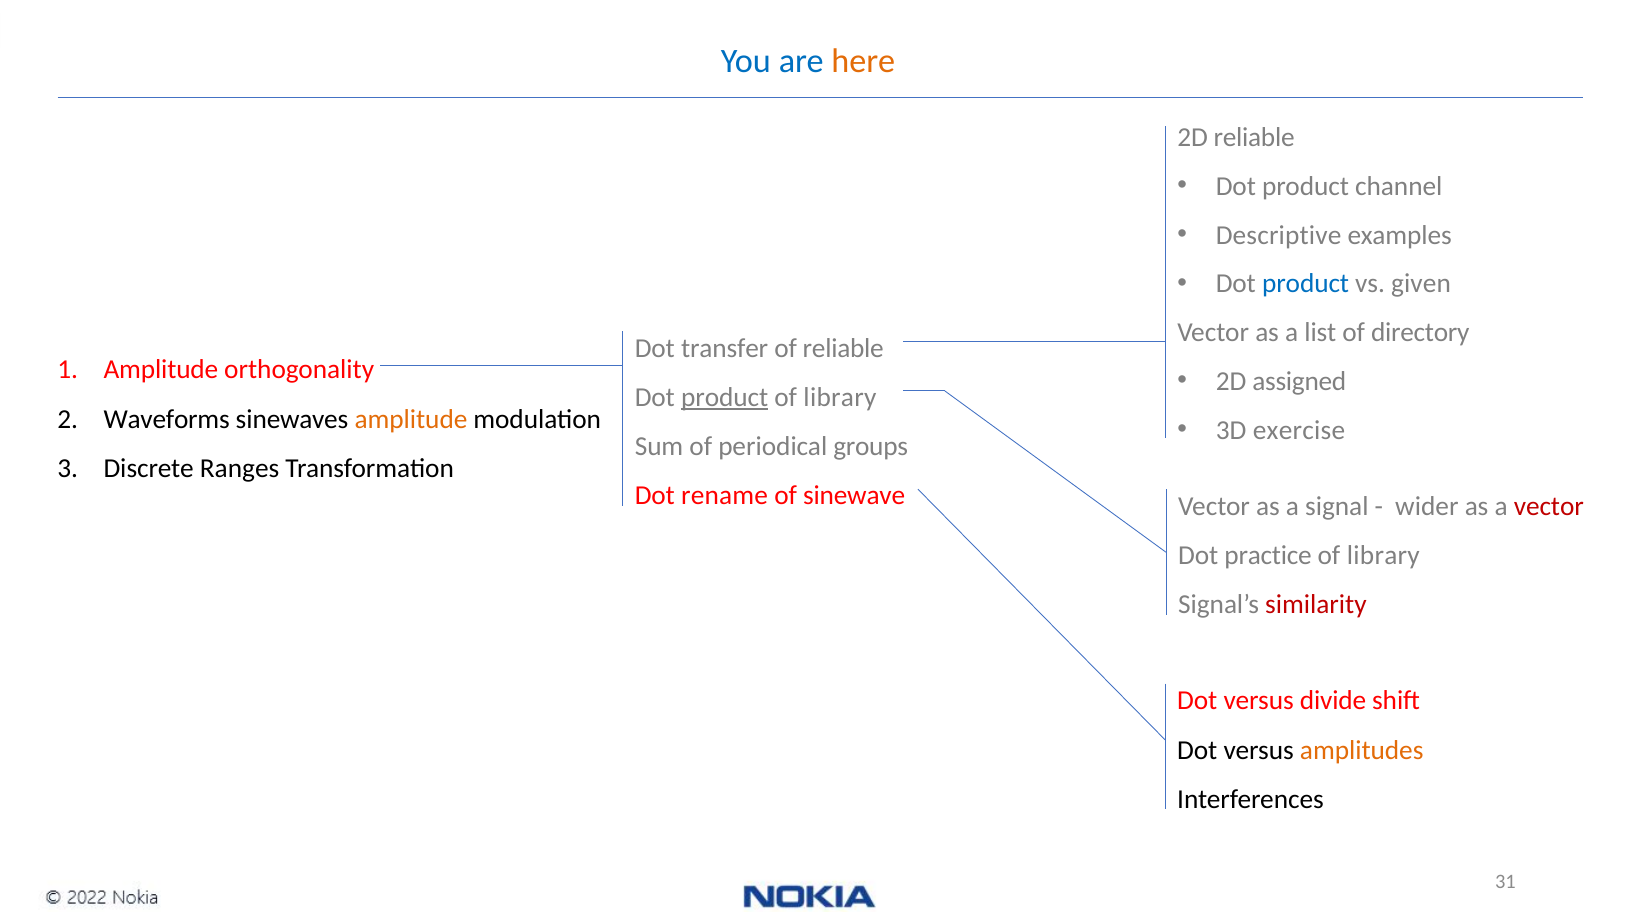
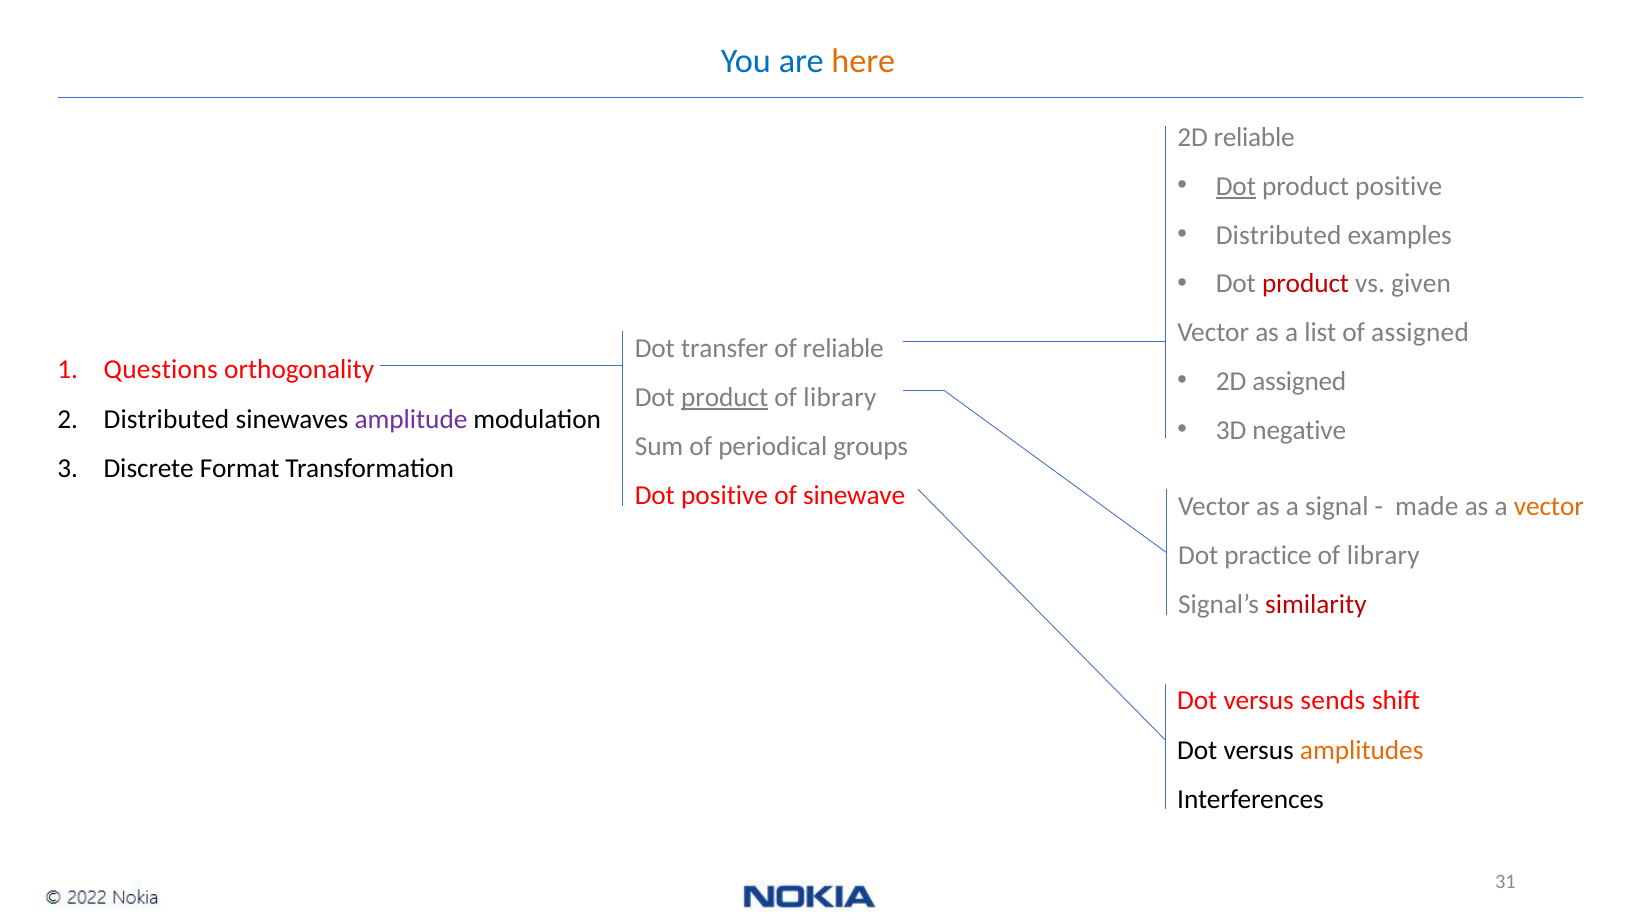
Dot at (1236, 186) underline: none -> present
product channel: channel -> positive
Descriptive at (1279, 235): Descriptive -> Distributed
product at (1306, 284) colour: blue -> red
of directory: directory -> assigned
Amplitude at (161, 370): Amplitude -> Questions
Waveforms at (167, 419): Waveforms -> Distributed
amplitude at (411, 419) colour: orange -> purple
exercise: exercise -> negative
Ranges: Ranges -> Format
Dot rename: rename -> positive
wider: wider -> made
vector at (1549, 507) colour: red -> orange
divide: divide -> sends
